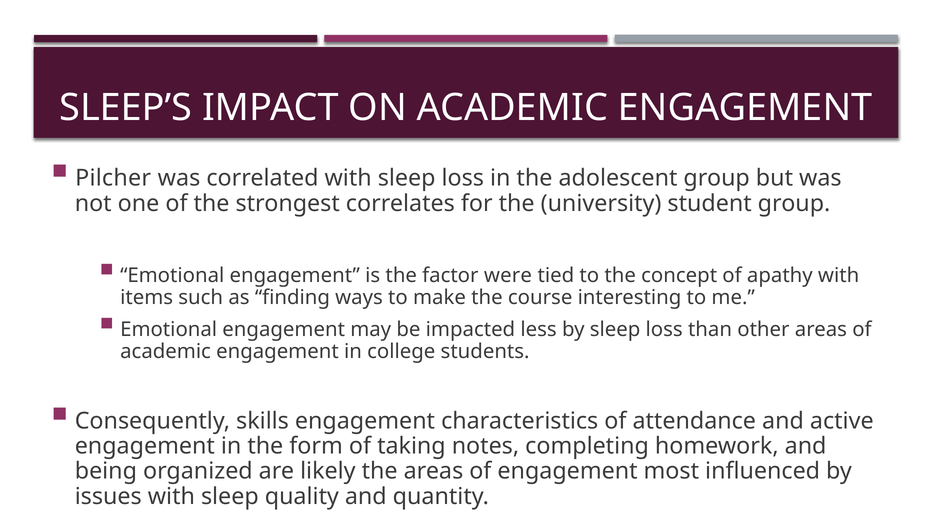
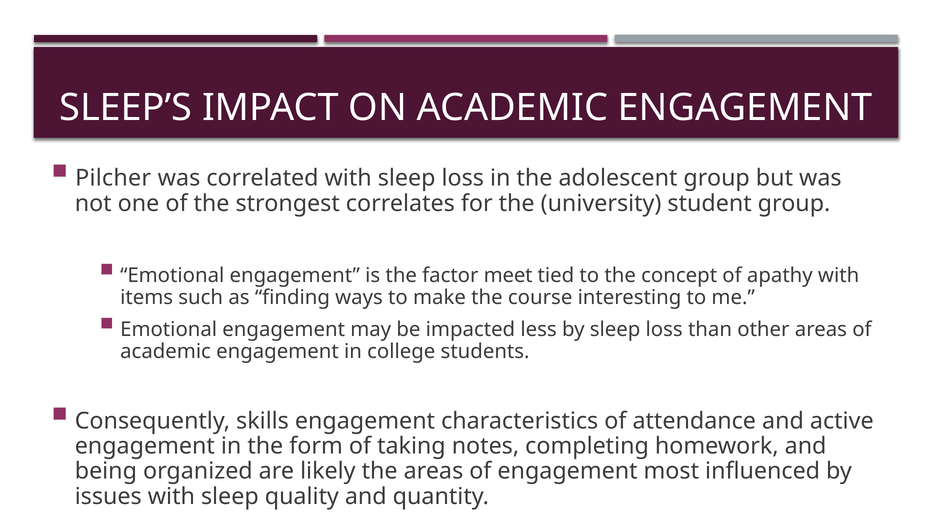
were: were -> meet
